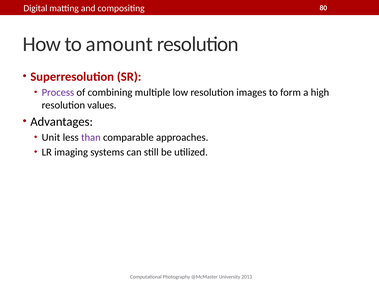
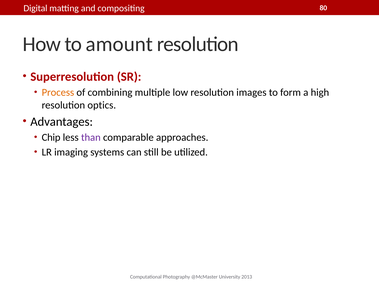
Process colour: purple -> orange
values: values -> optics
Unit: Unit -> Chip
